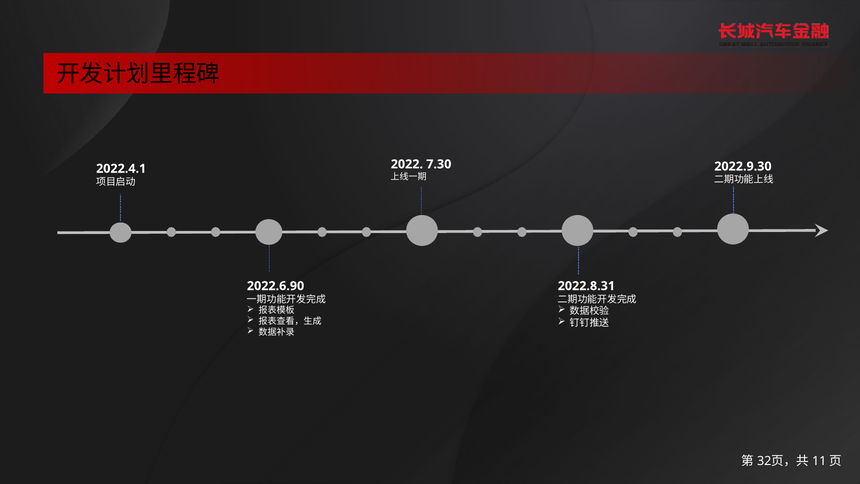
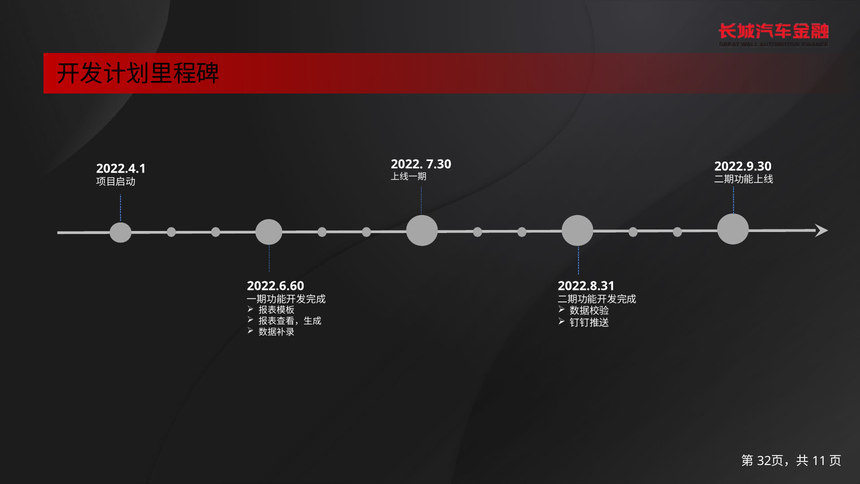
2022.6.90: 2022.6.90 -> 2022.6.60
